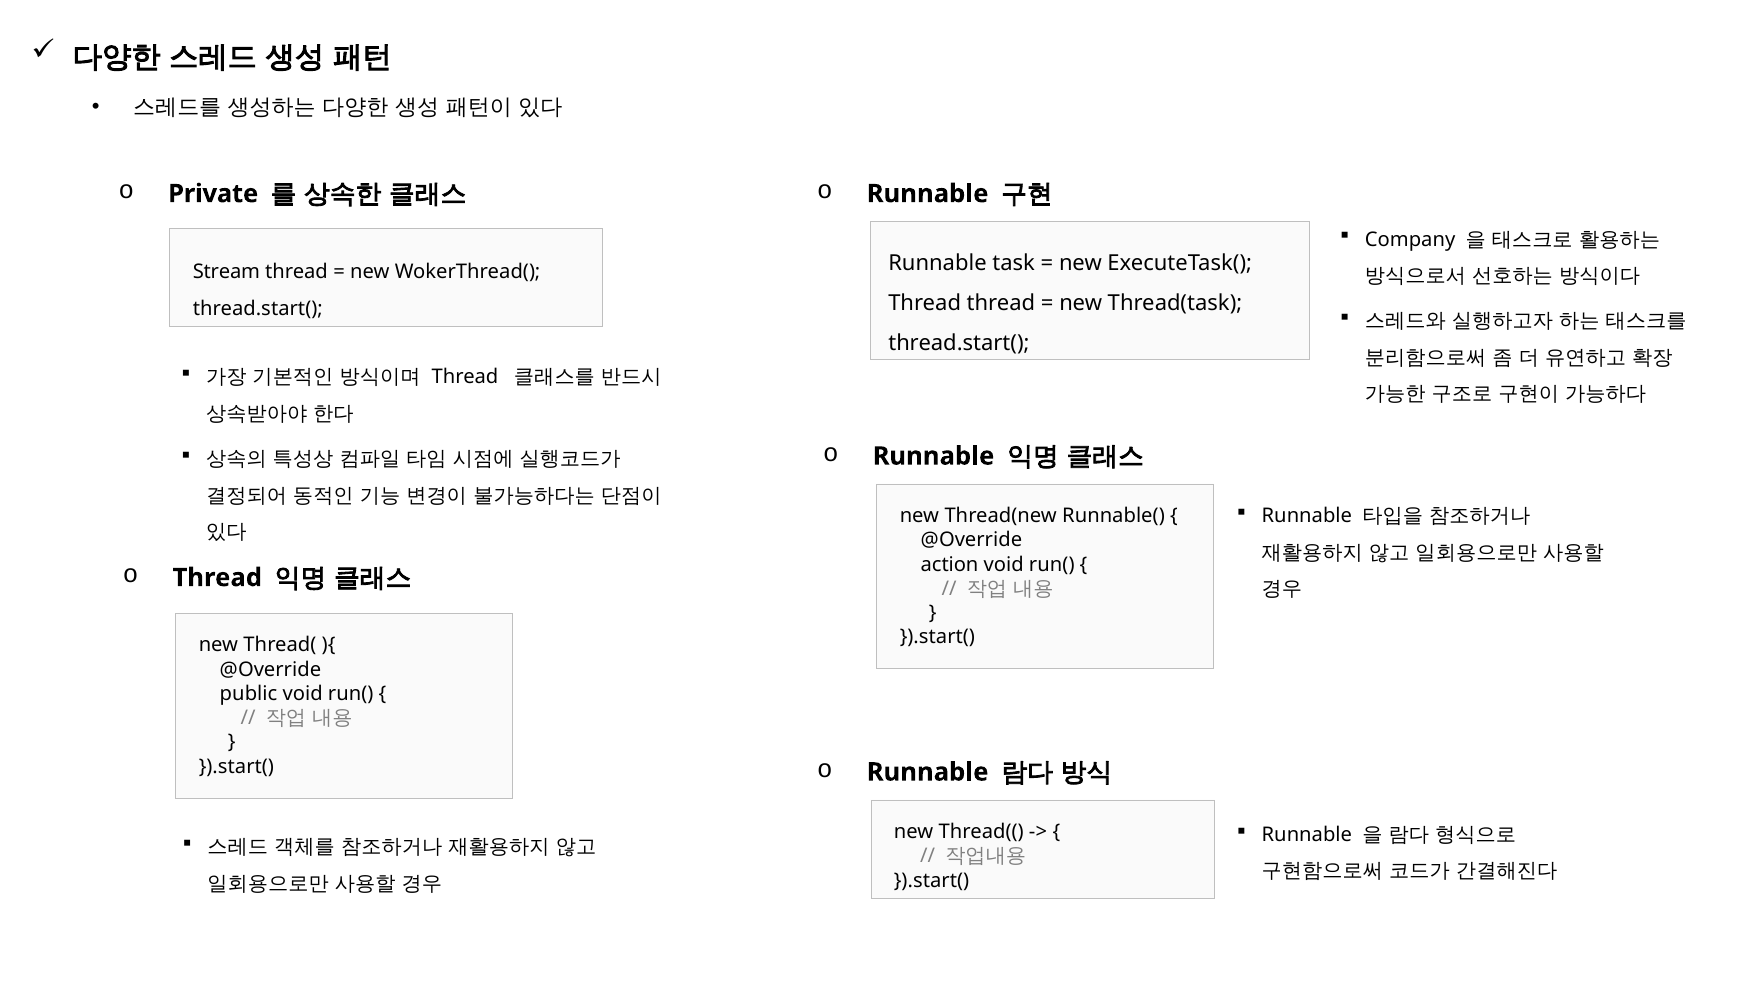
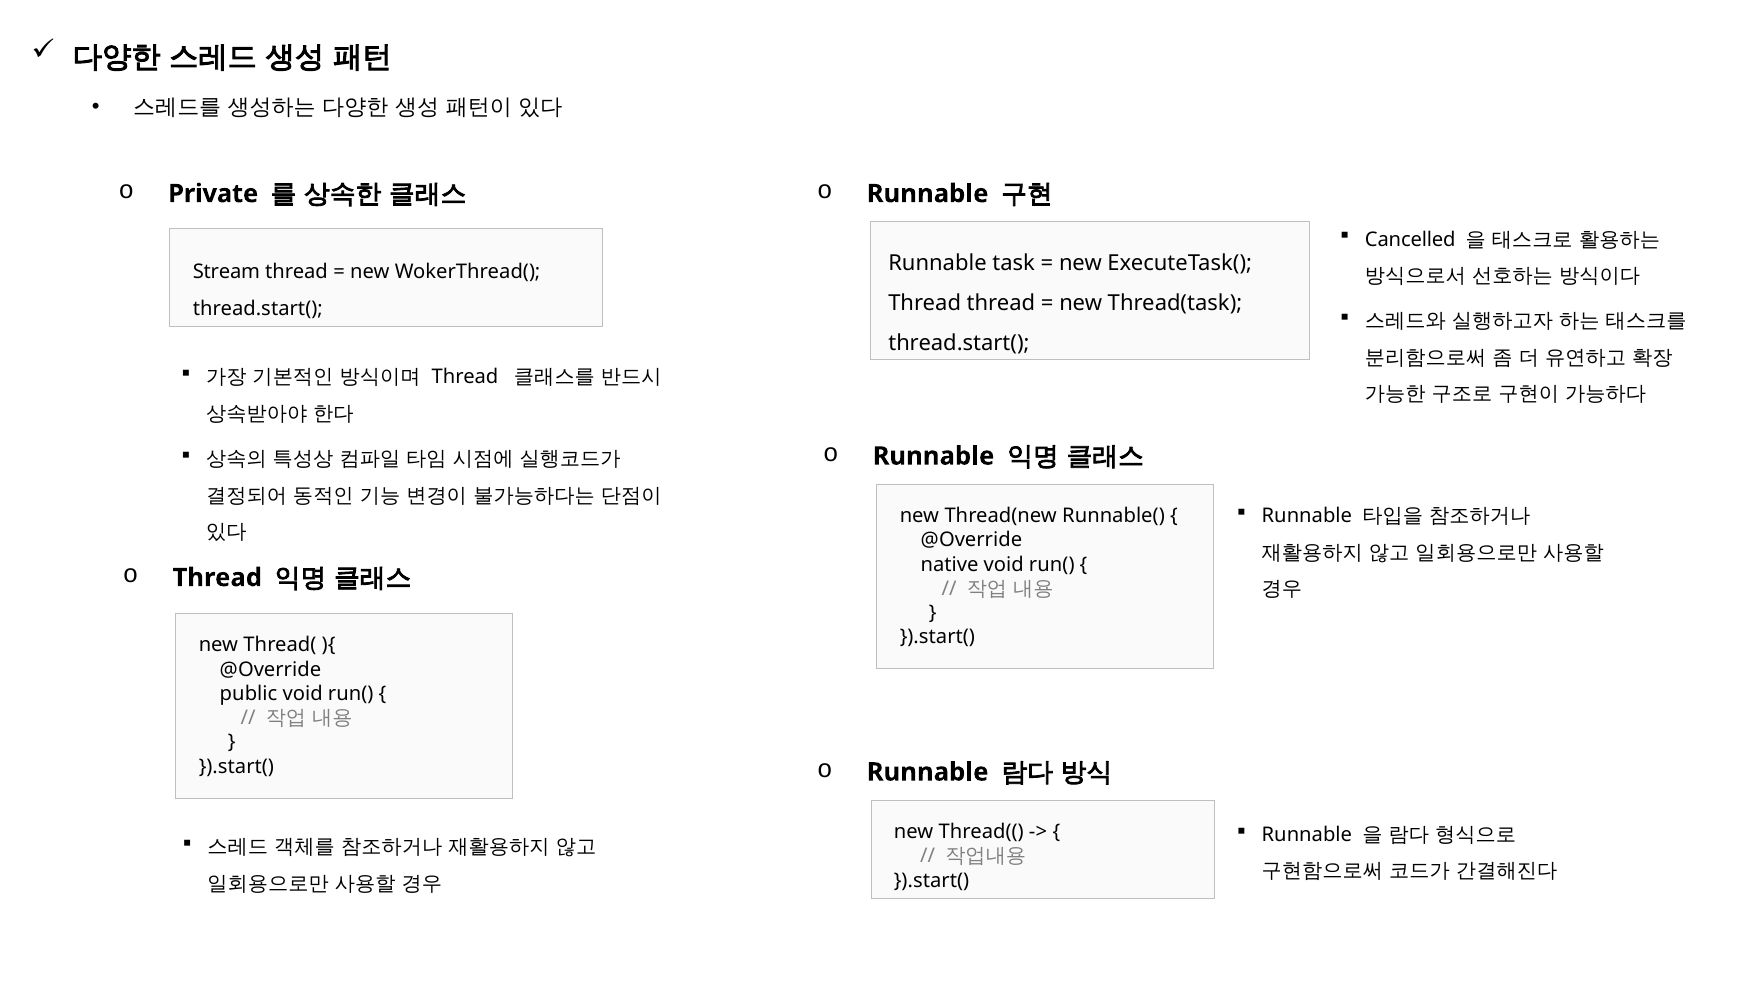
Company: Company -> Cancelled
action: action -> native
